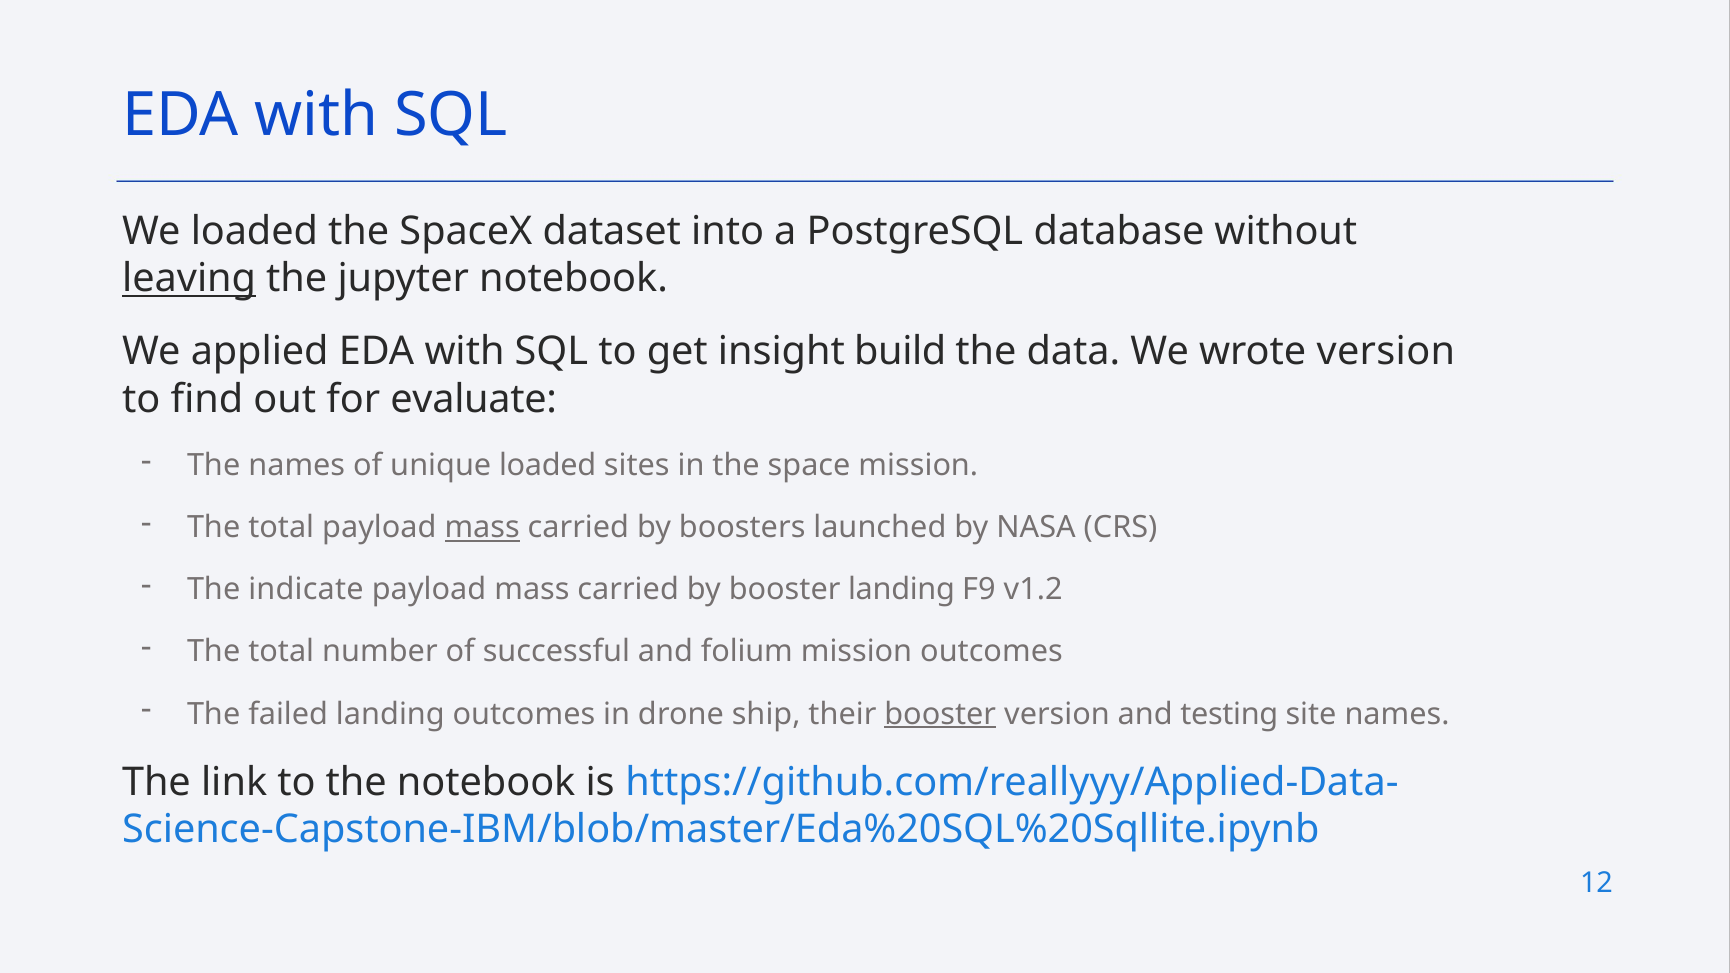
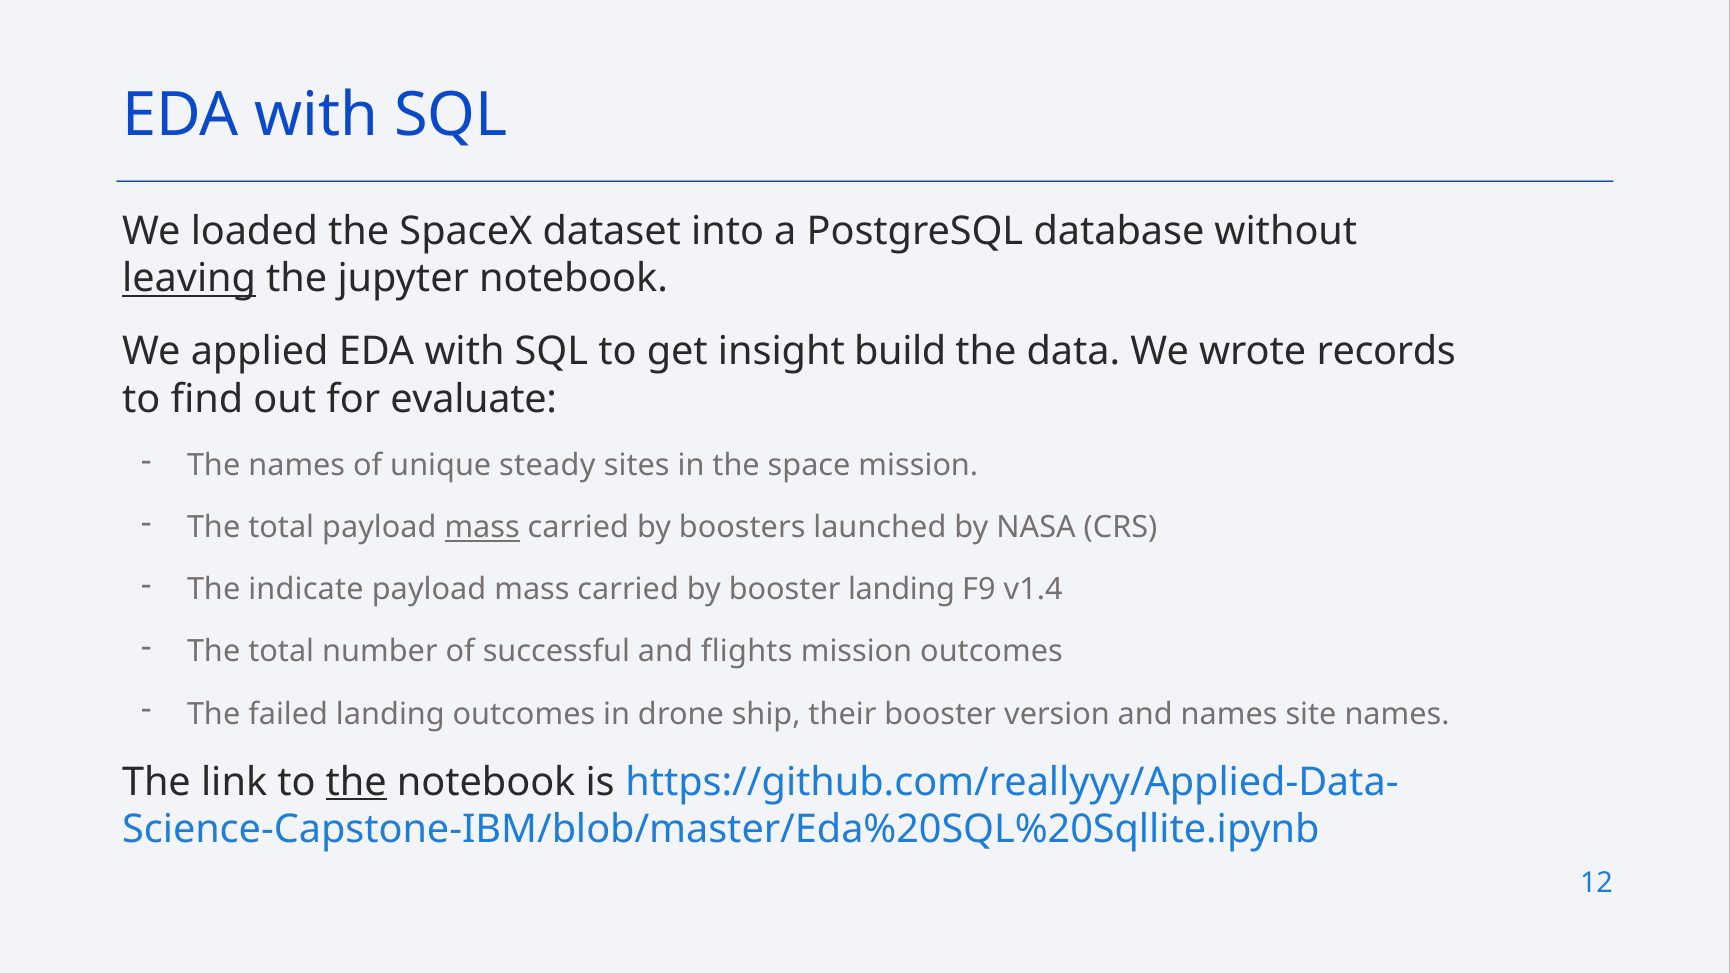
wrote version: version -> records
unique loaded: loaded -> steady
v1.2: v1.2 -> v1.4
folium: folium -> flights
booster at (940, 714) underline: present -> none
and testing: testing -> names
the at (356, 782) underline: none -> present
